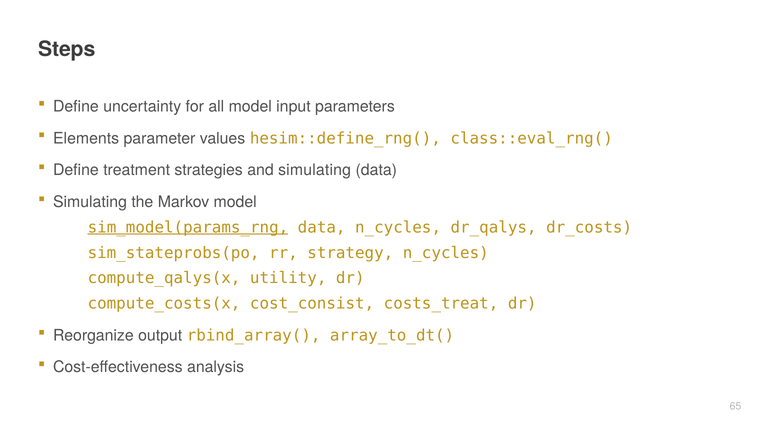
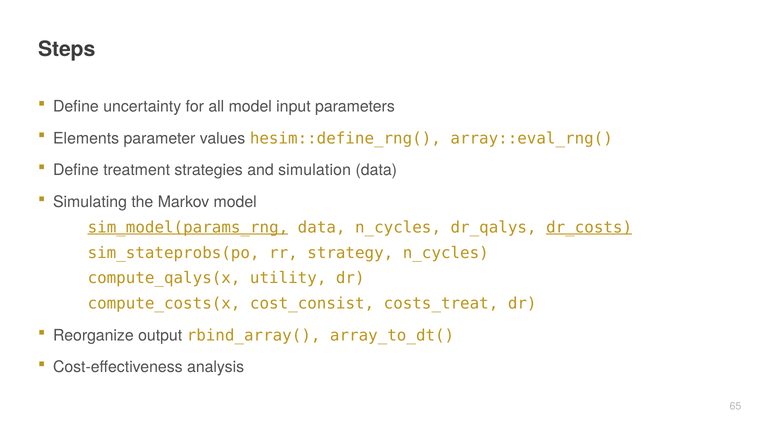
class::eval_rng(: class::eval_rng( -> array::eval_rng(
and simulating: simulating -> simulation
dr_costs underline: none -> present
